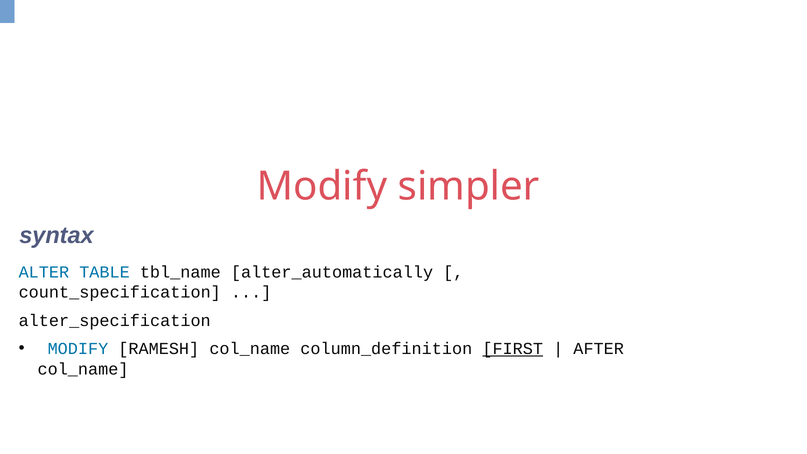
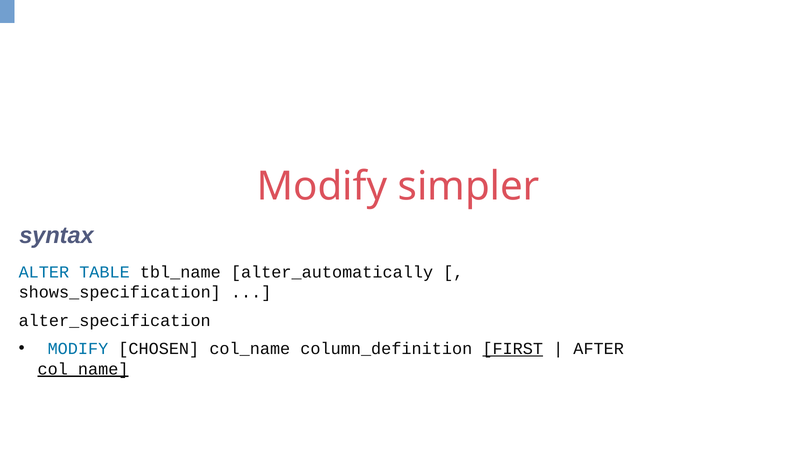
count_specification: count_specification -> shows_specification
RAMESH: RAMESH -> CHOSEN
col_name at (83, 369) underline: none -> present
